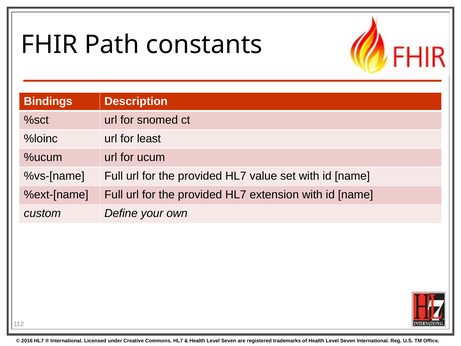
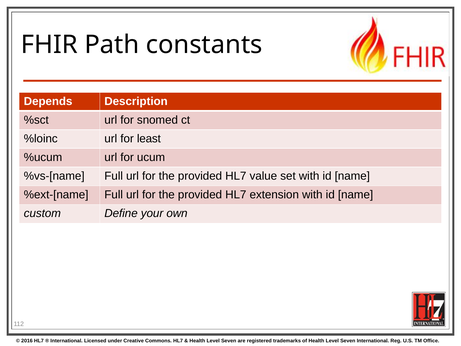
Bindings: Bindings -> Depends
